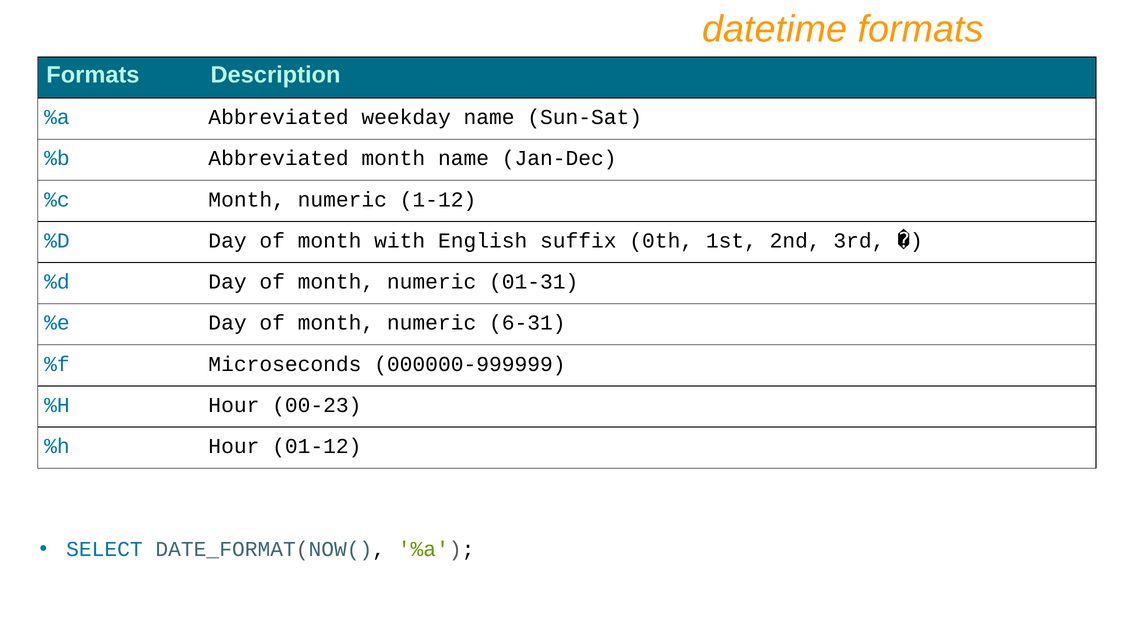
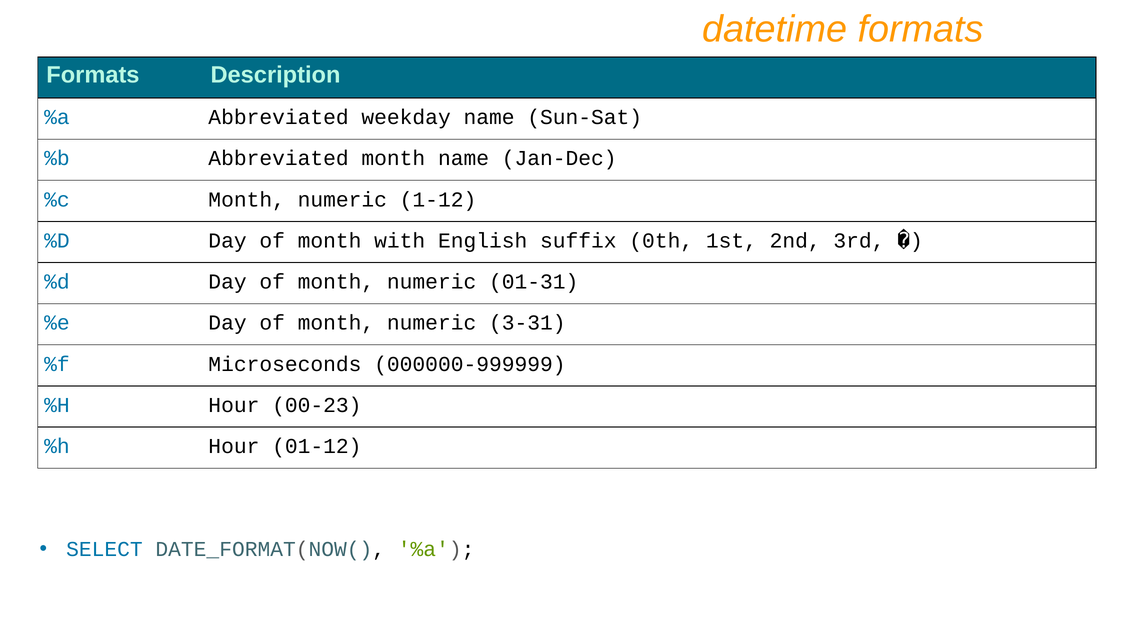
6-31: 6-31 -> 3-31
